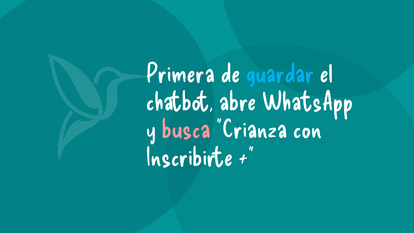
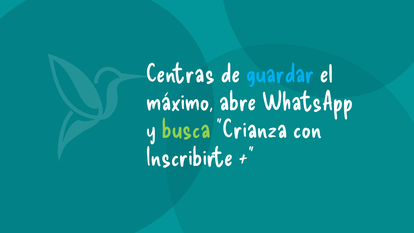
Primera: Primera -> Centras
chatbot: chatbot -> máximo
busca colour: pink -> light green
